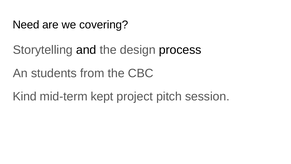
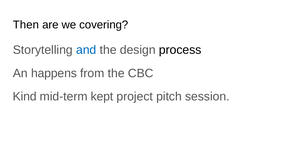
Need: Need -> Then
and colour: black -> blue
students: students -> happens
